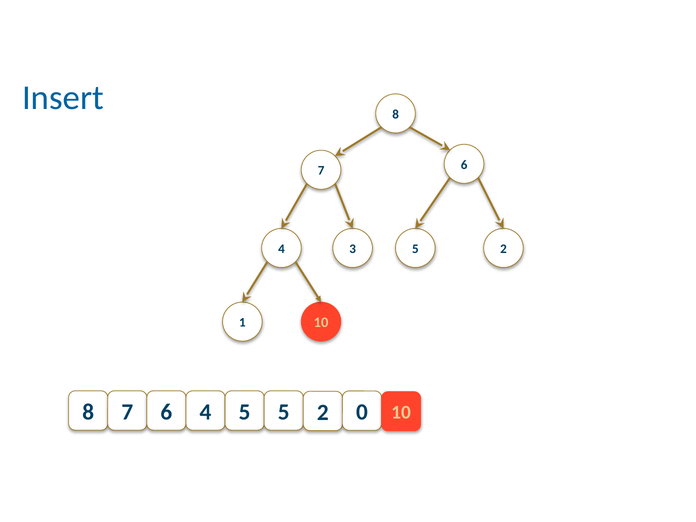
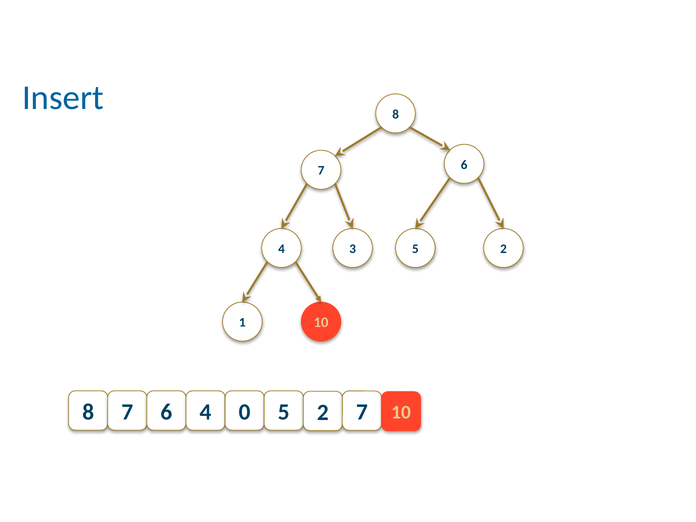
4 5: 5 -> 0
2 0: 0 -> 7
